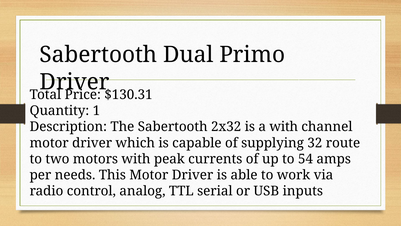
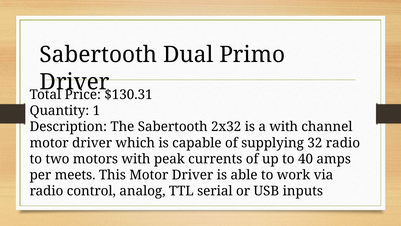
32 route: route -> radio
54: 54 -> 40
needs: needs -> meets
